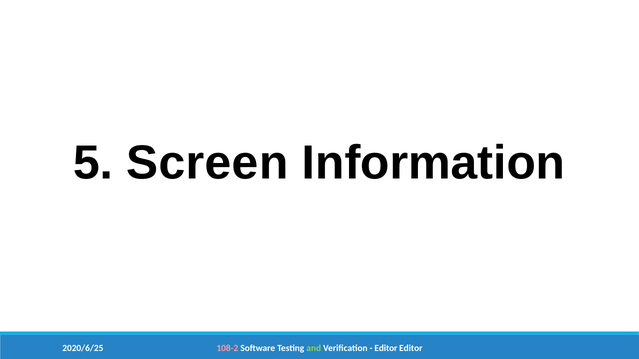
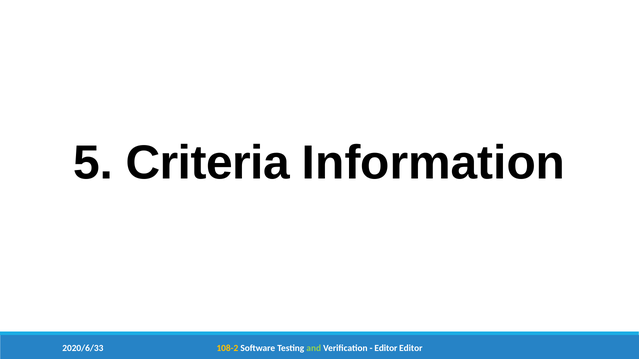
Screen: Screen -> Criteria
2020/6/25: 2020/6/25 -> 2020/6/33
108-2 colour: pink -> yellow
